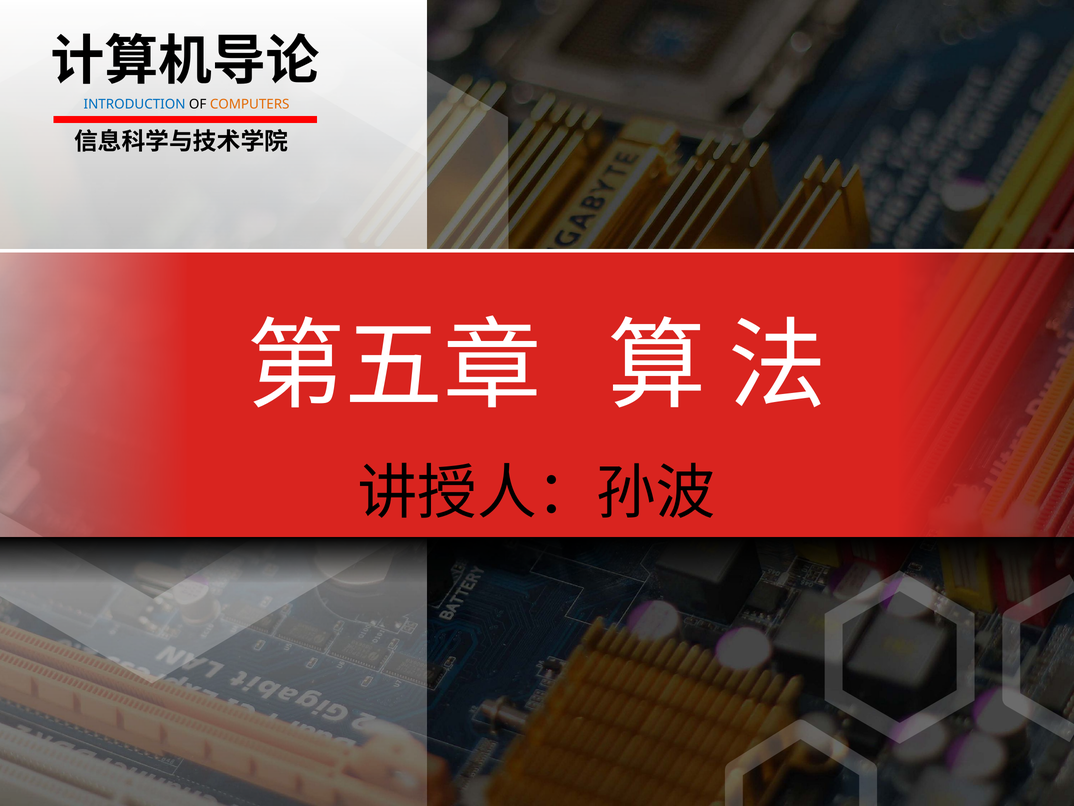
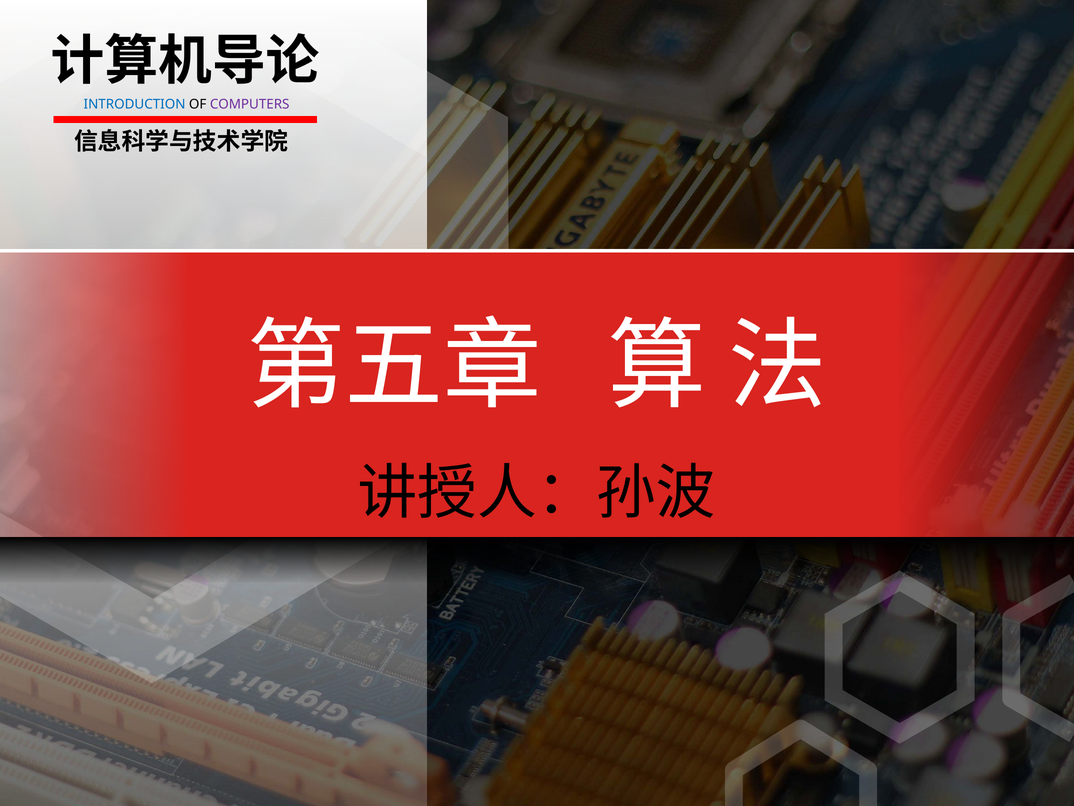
COMPUTERS colour: orange -> purple
